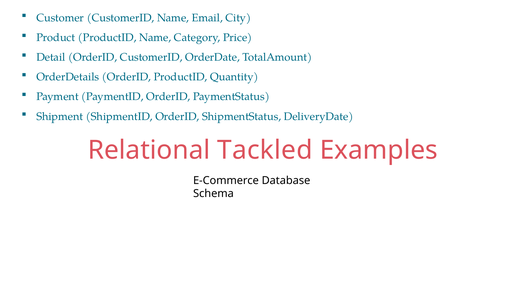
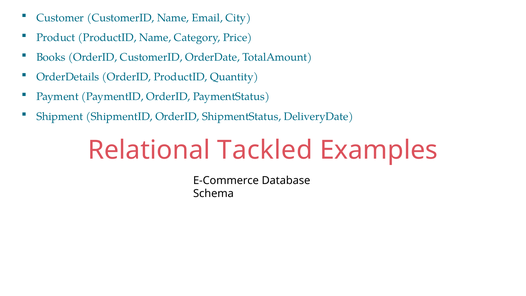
Detail: Detail -> Books
